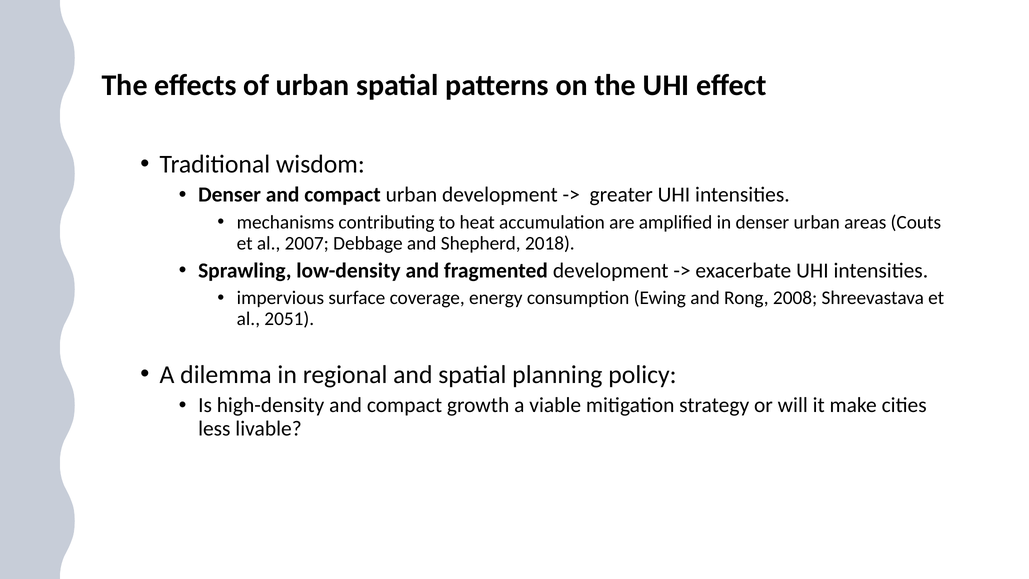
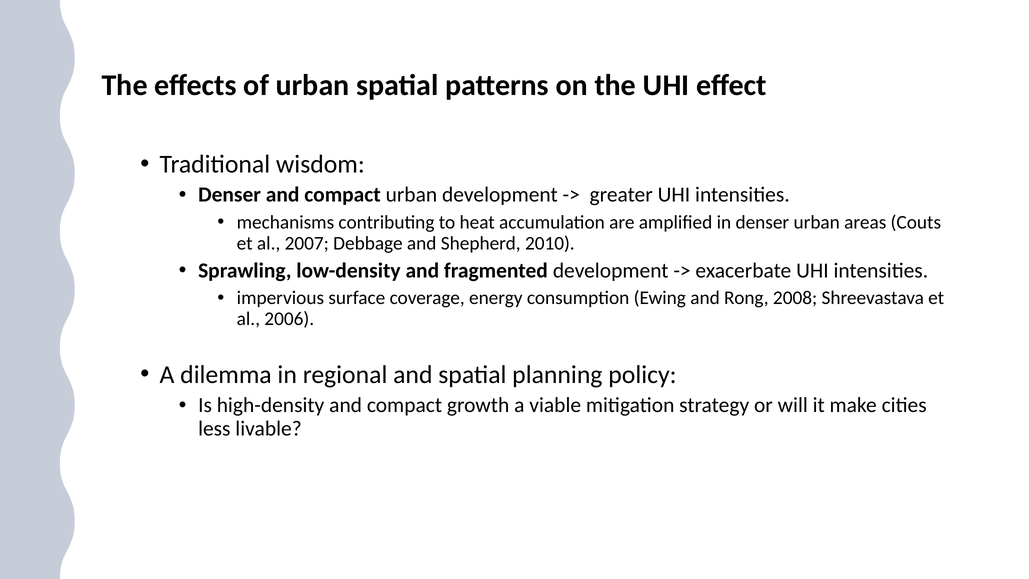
2018: 2018 -> 2010
2051: 2051 -> 2006
